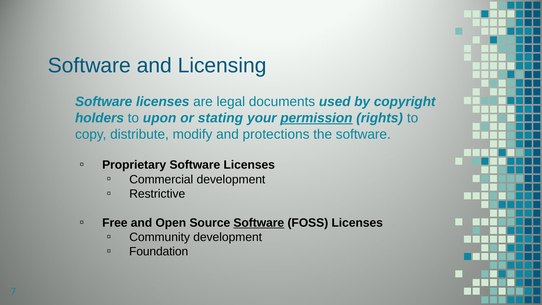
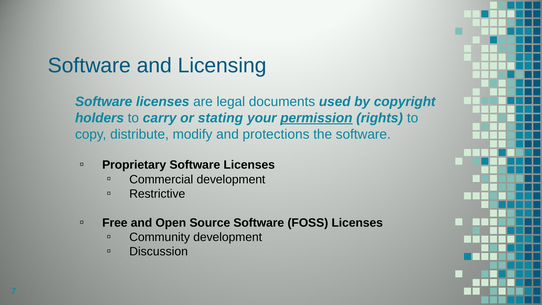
upon: upon -> carry
Software at (259, 223) underline: present -> none
Foundation: Foundation -> Discussion
